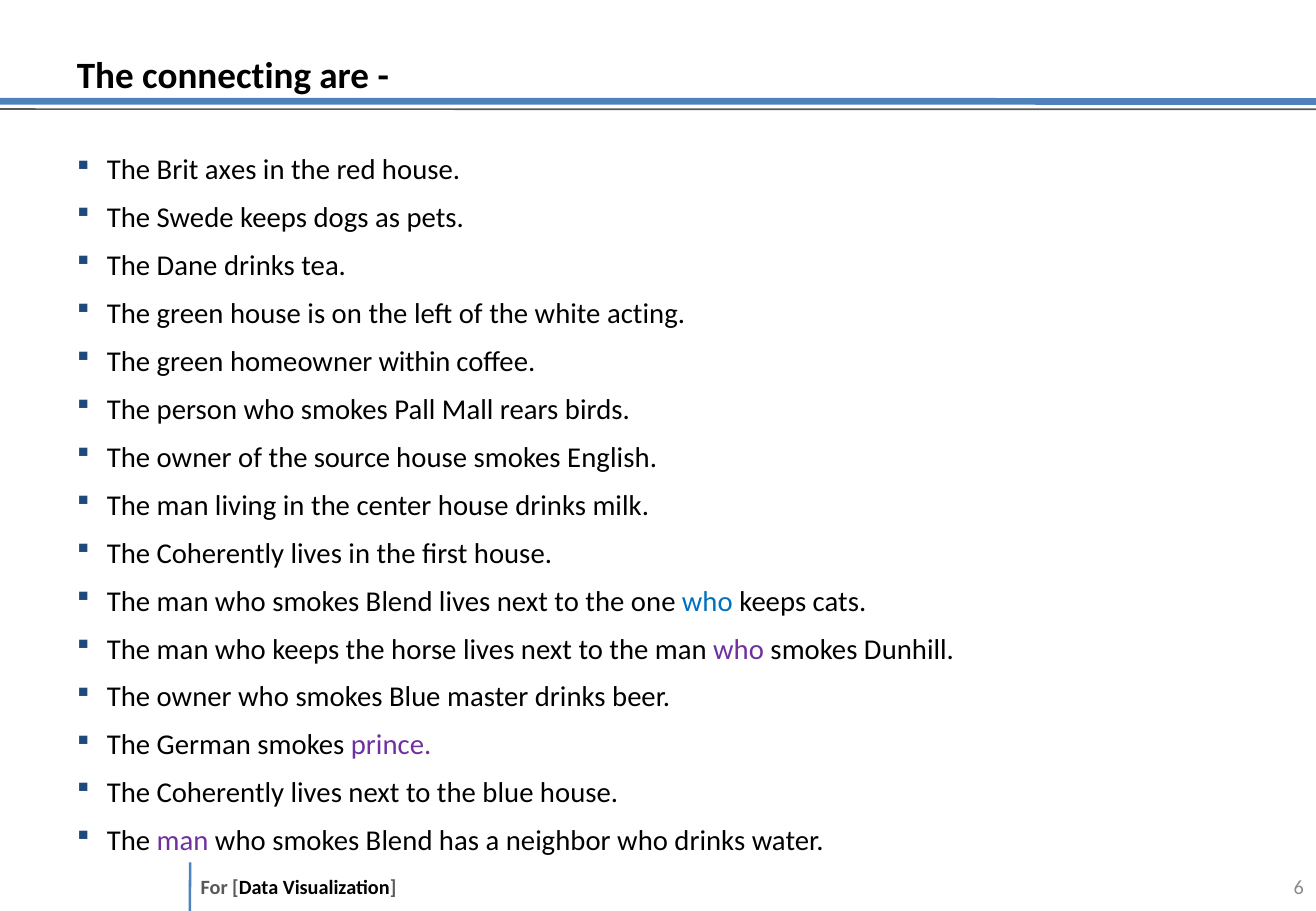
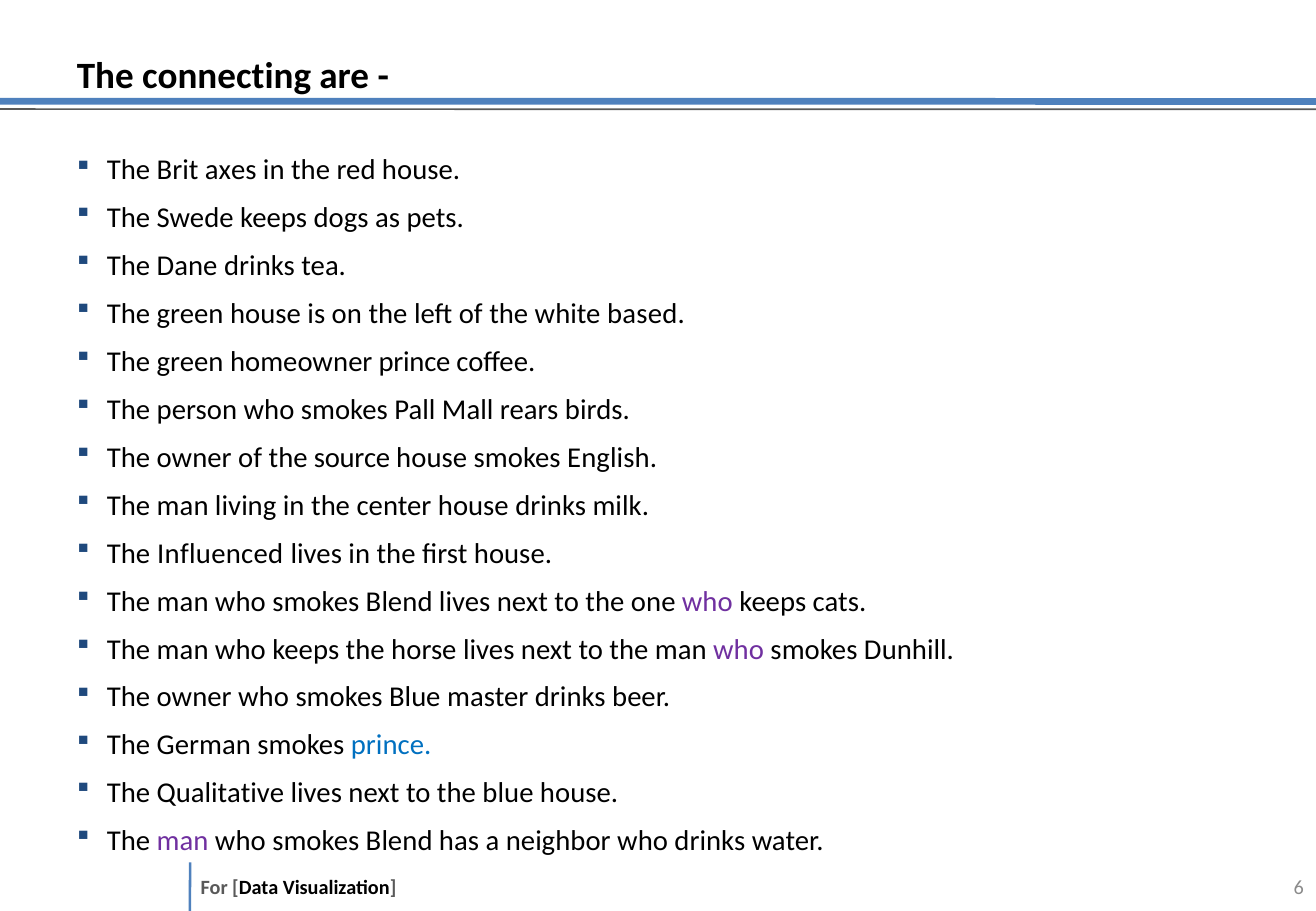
acting: acting -> based
homeowner within: within -> prince
Coherently at (220, 554): Coherently -> Influenced
who at (707, 602) colour: blue -> purple
prince at (391, 745) colour: purple -> blue
Coherently at (220, 793): Coherently -> Qualitative
